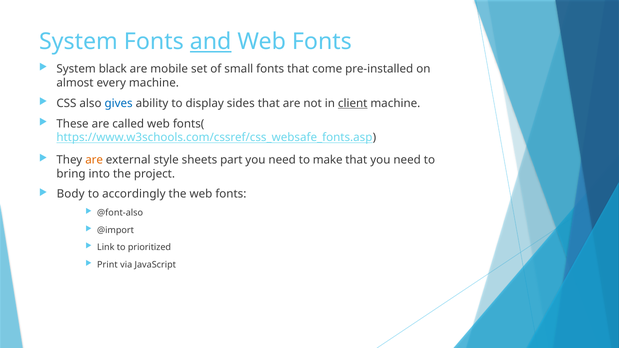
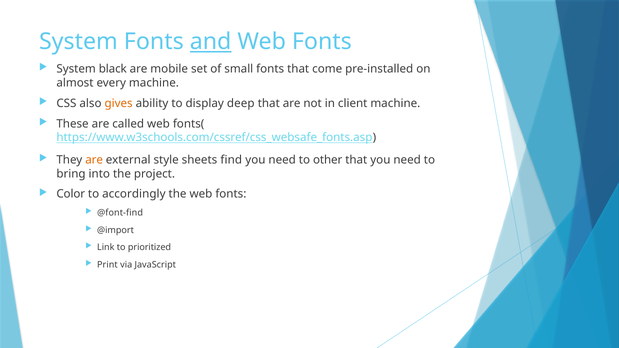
gives colour: blue -> orange
sides: sides -> deep
client underline: present -> none
part: part -> find
make: make -> other
Body: Body -> Color
@font-also: @font-also -> @font-find
